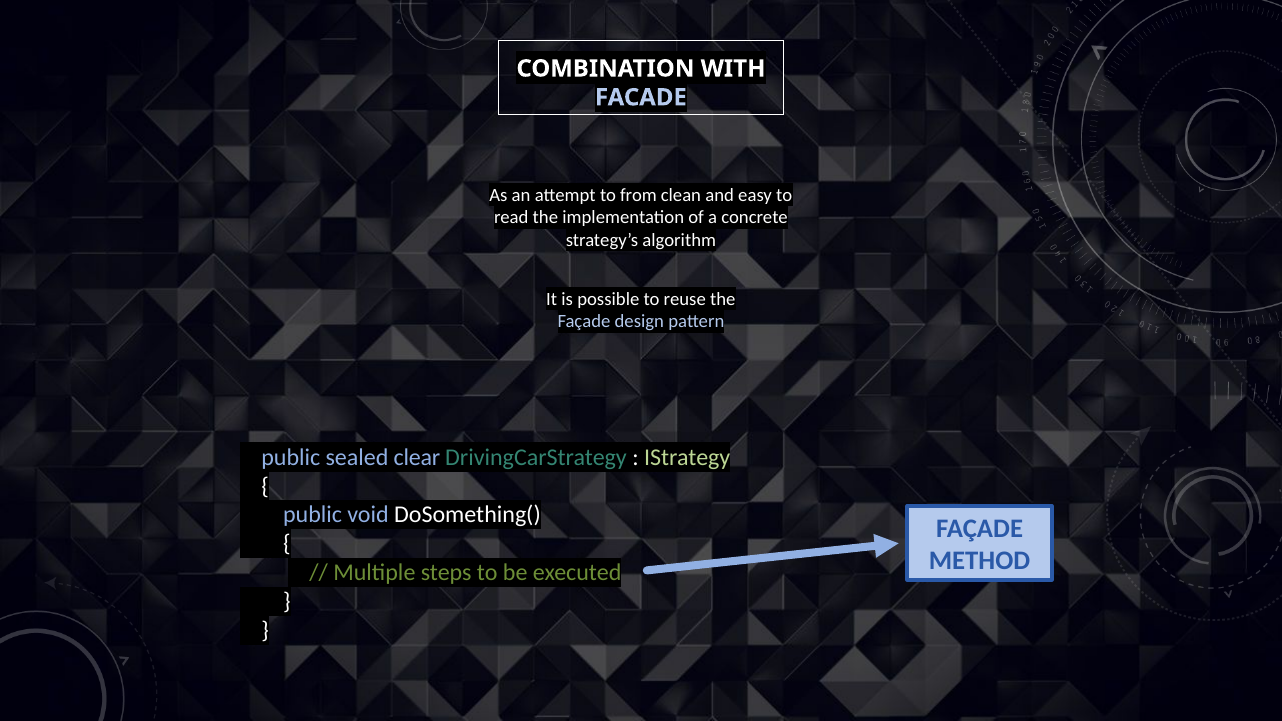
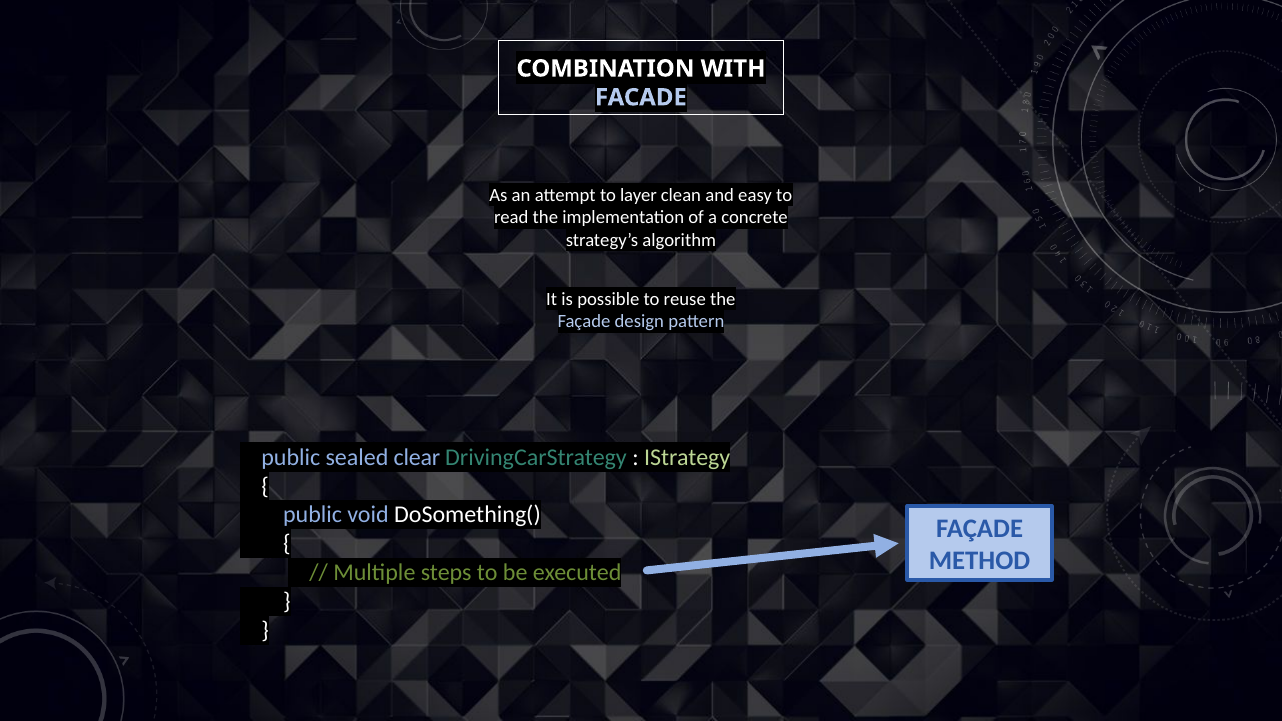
from: from -> layer
